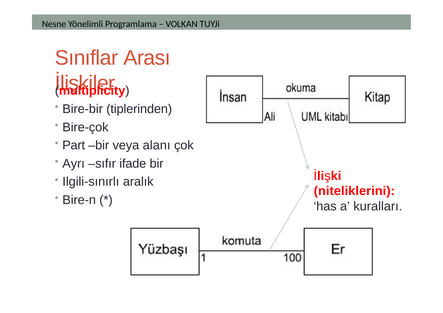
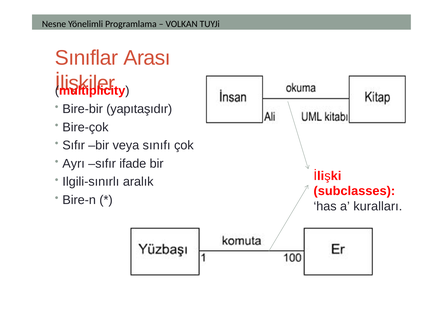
tiplerinden: tiplerinden -> yapıtaşıdır
Part at (74, 145): Part -> Sıfır
alanı: alanı -> sınıfı
niteliklerini: niteliklerini -> subclasses
